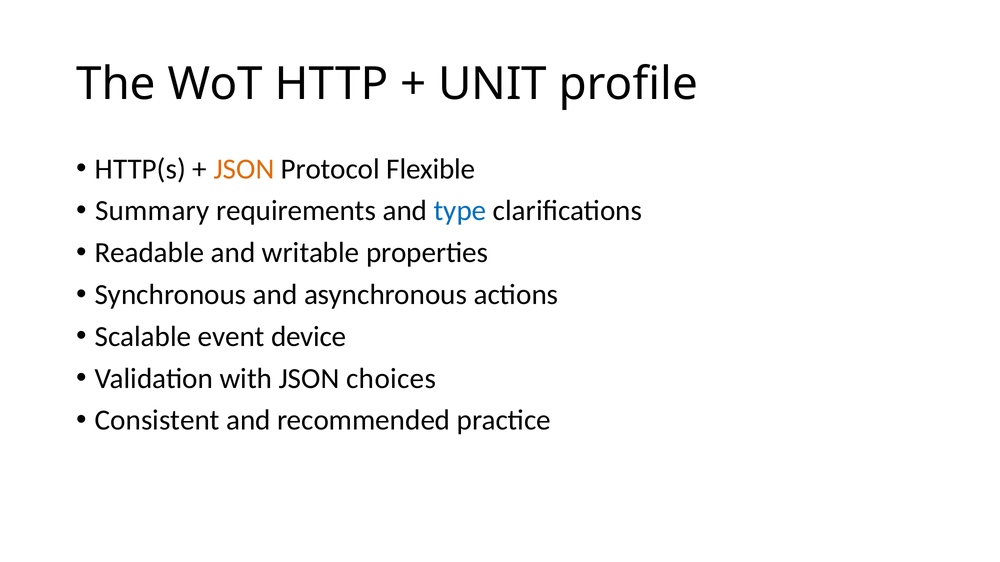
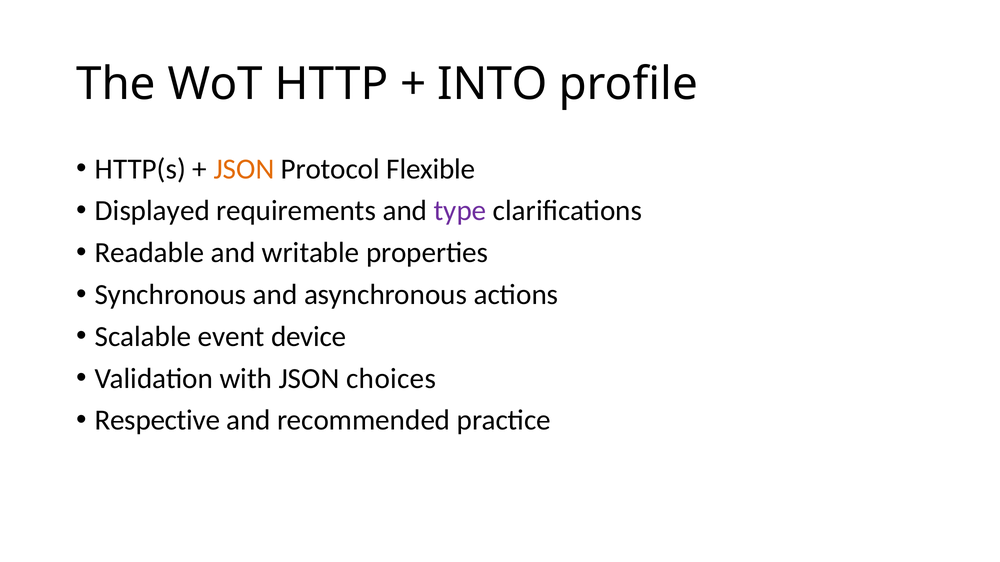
UNIT: UNIT -> INTO
Summary: Summary -> Displayed
type colour: blue -> purple
Consistent: Consistent -> Respective
